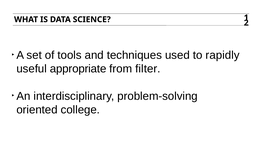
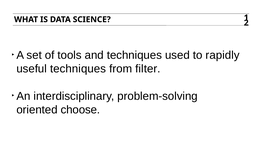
useful appropriate: appropriate -> techniques
college: college -> choose
